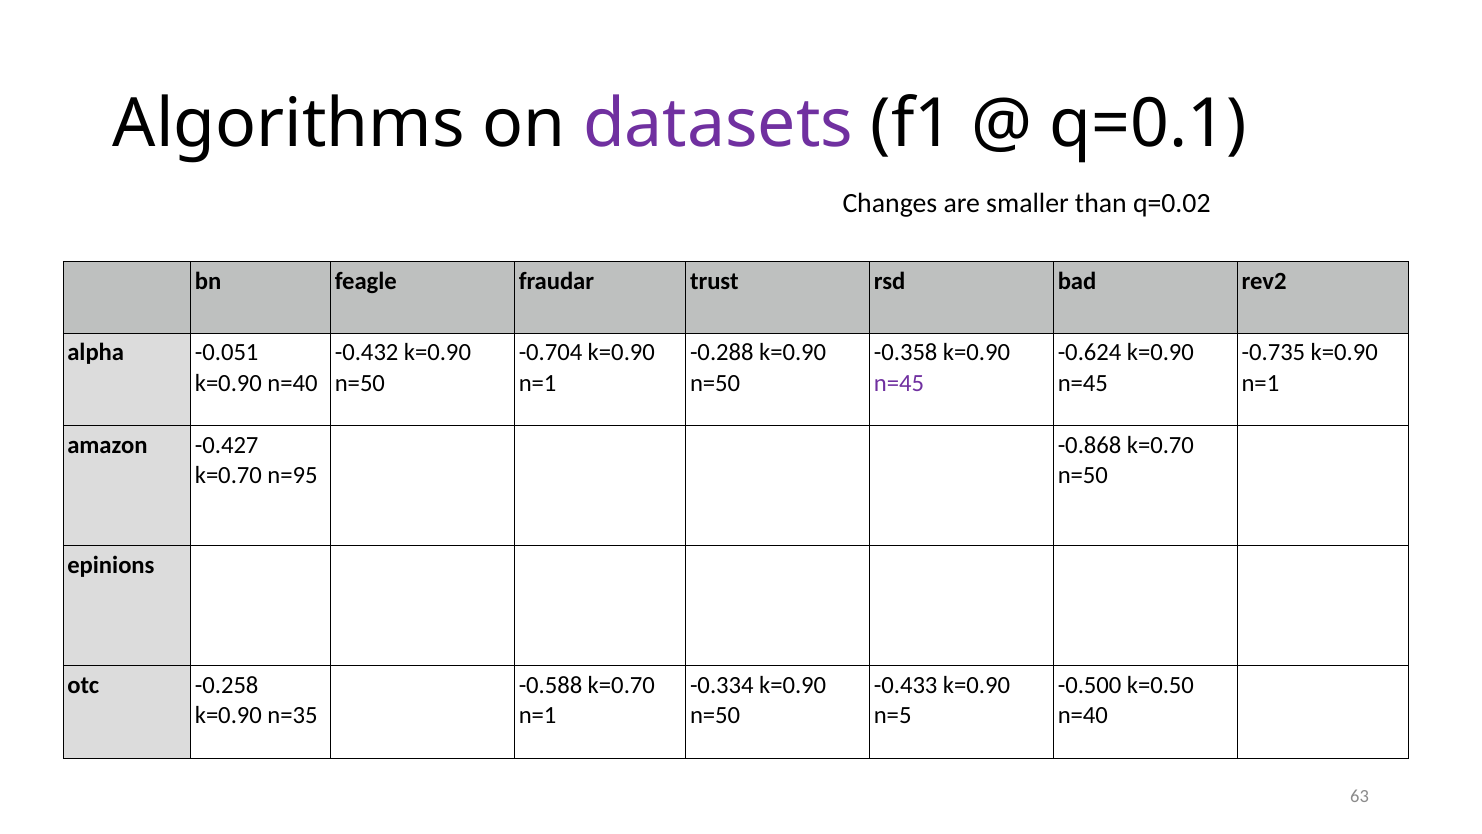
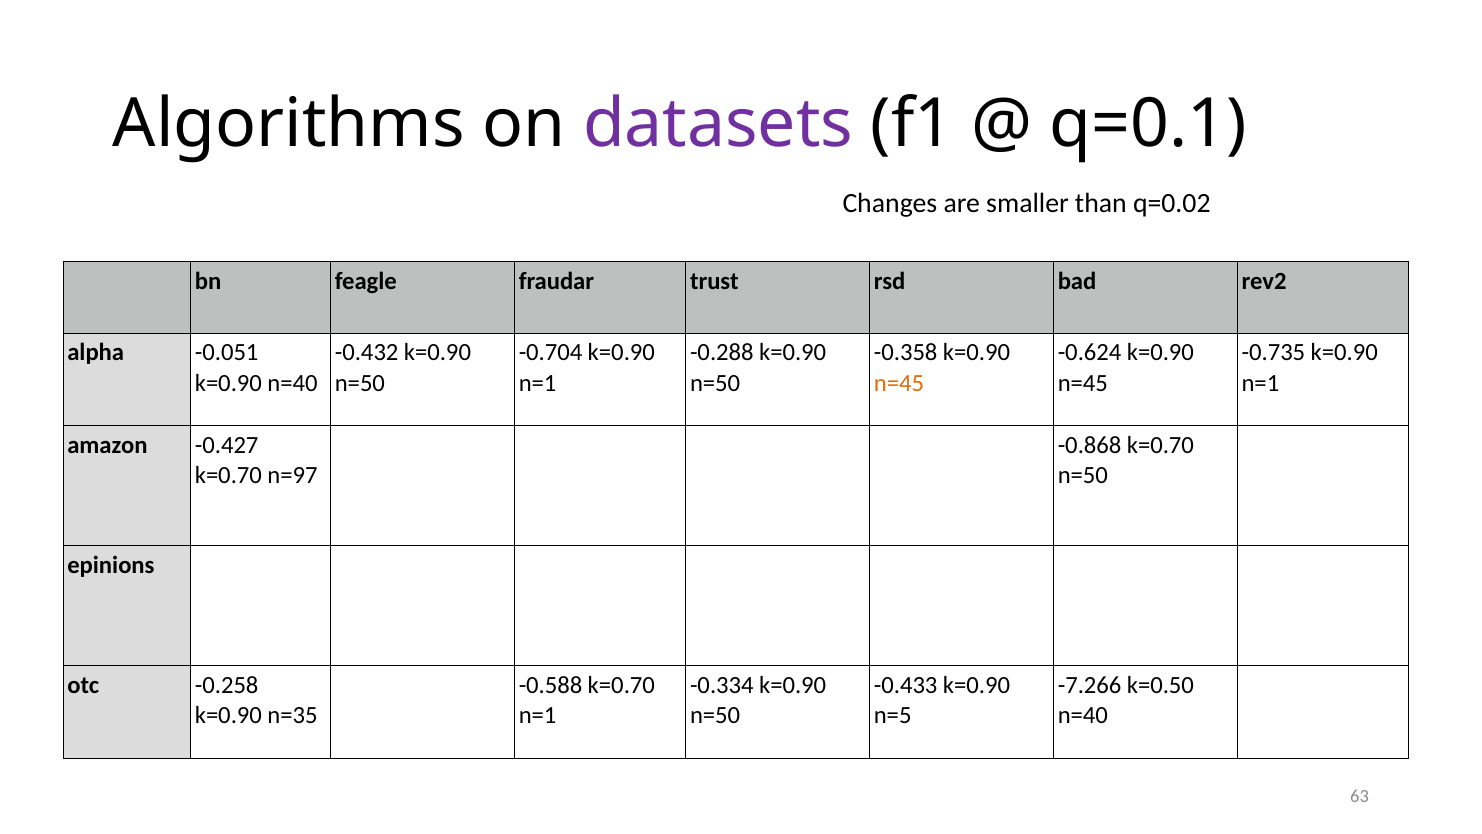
n=45 at (899, 383) colour: purple -> orange
n=95: n=95 -> n=97
-0.500: -0.500 -> -7.266
